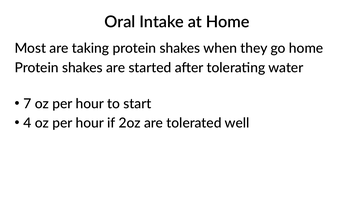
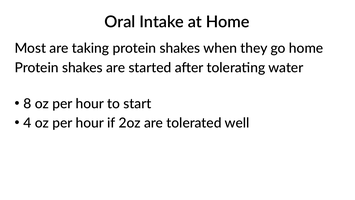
7: 7 -> 8
